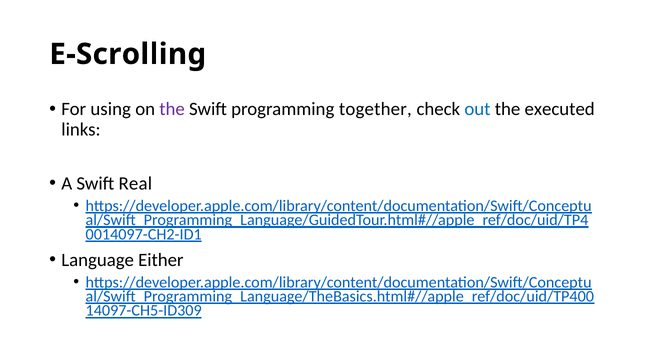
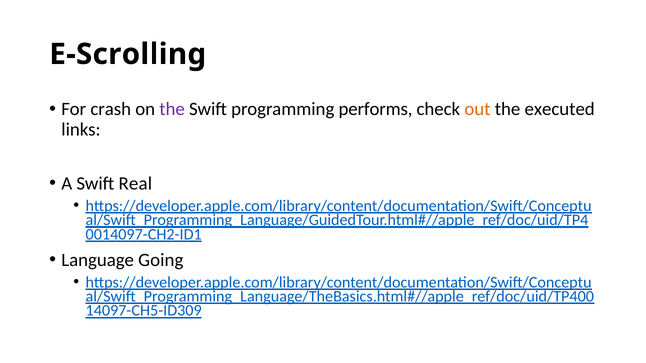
using: using -> crash
together: together -> performs
out colour: blue -> orange
Either: Either -> Going
